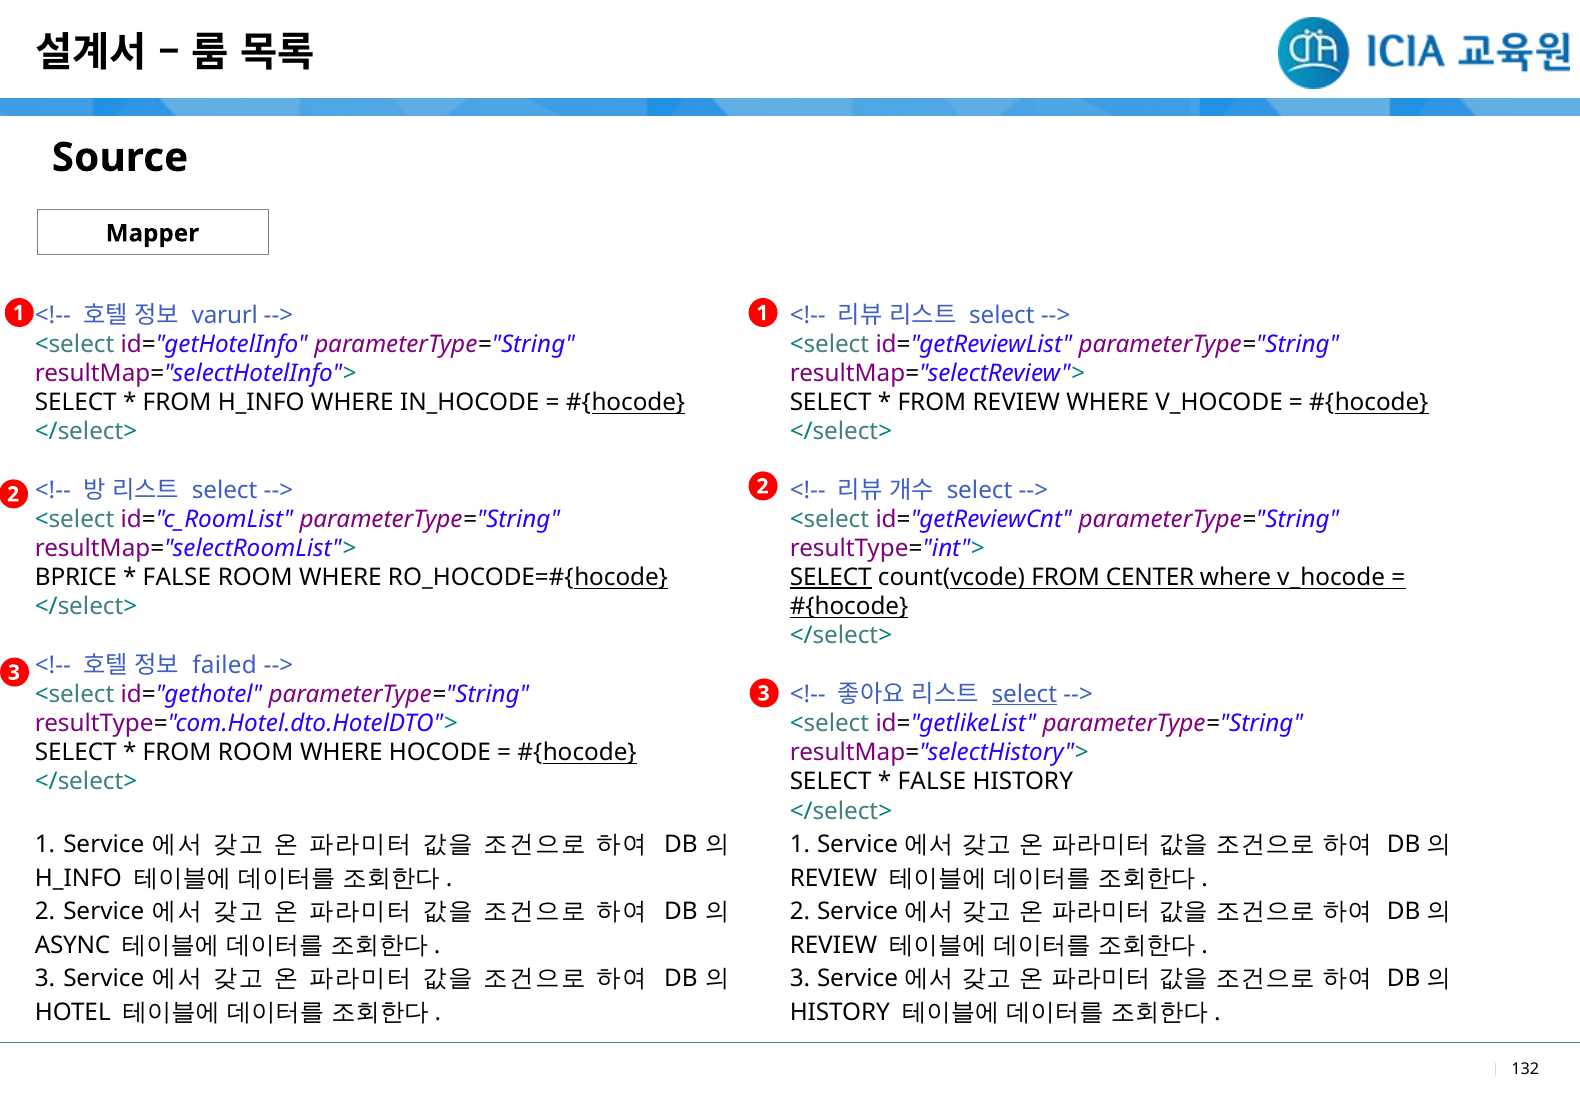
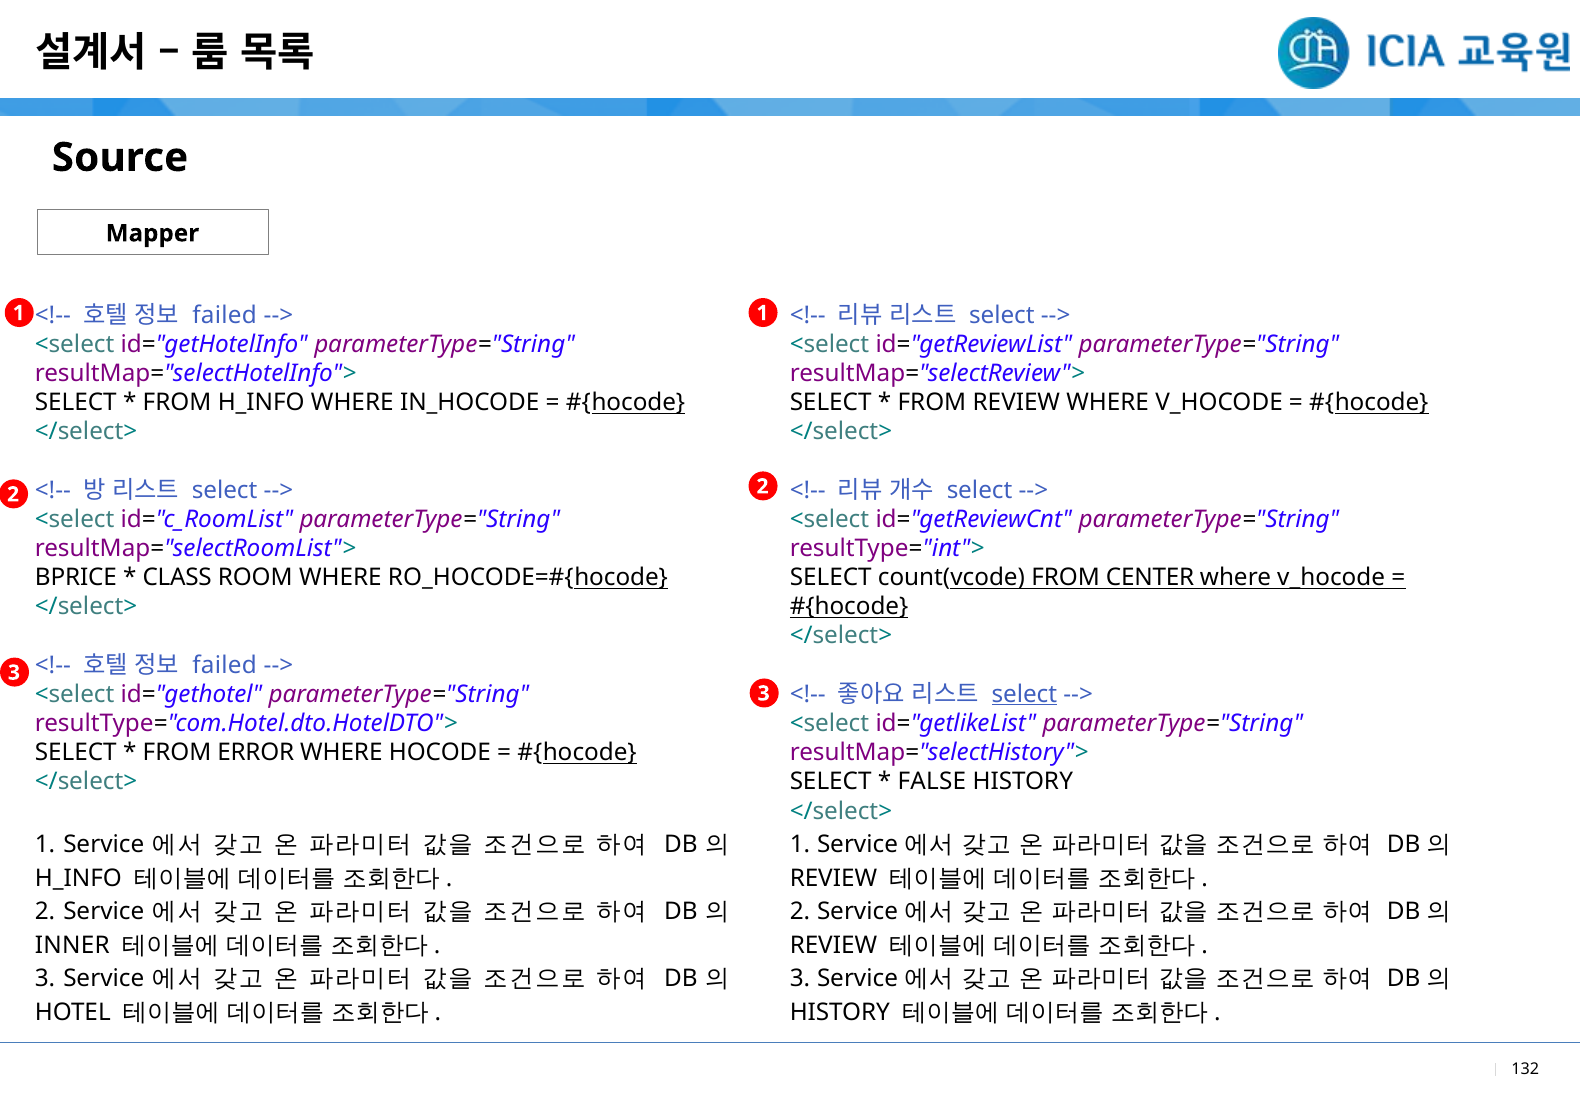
varurl at (225, 315): varurl -> failed
FALSE at (177, 578): FALSE -> CLASS
SELECT at (831, 578) underline: present -> none
FROM ROOM: ROOM -> ERROR
ASYNC: ASYNC -> INNER
